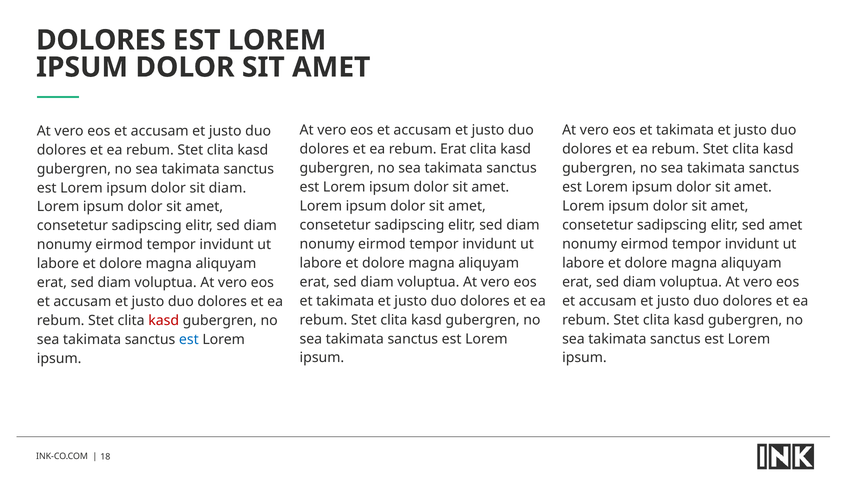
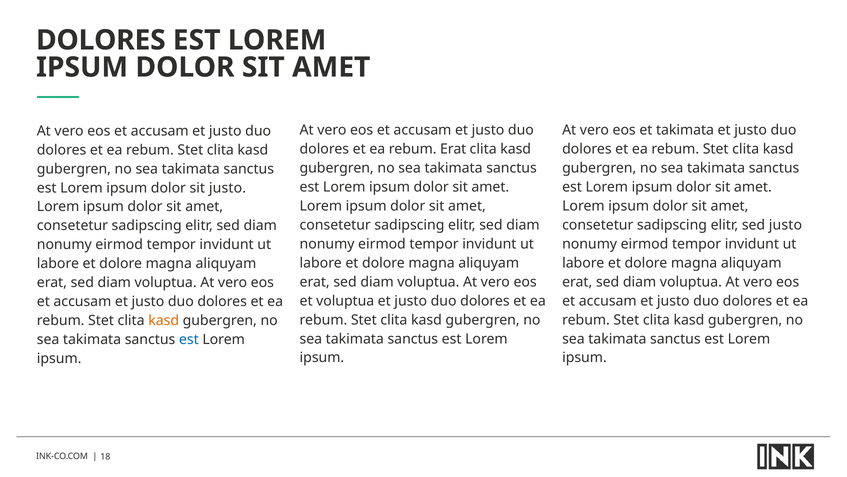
sit diam: diam -> justo
sed amet: amet -> justo
takimata at (345, 301): takimata -> voluptua
kasd at (164, 320) colour: red -> orange
